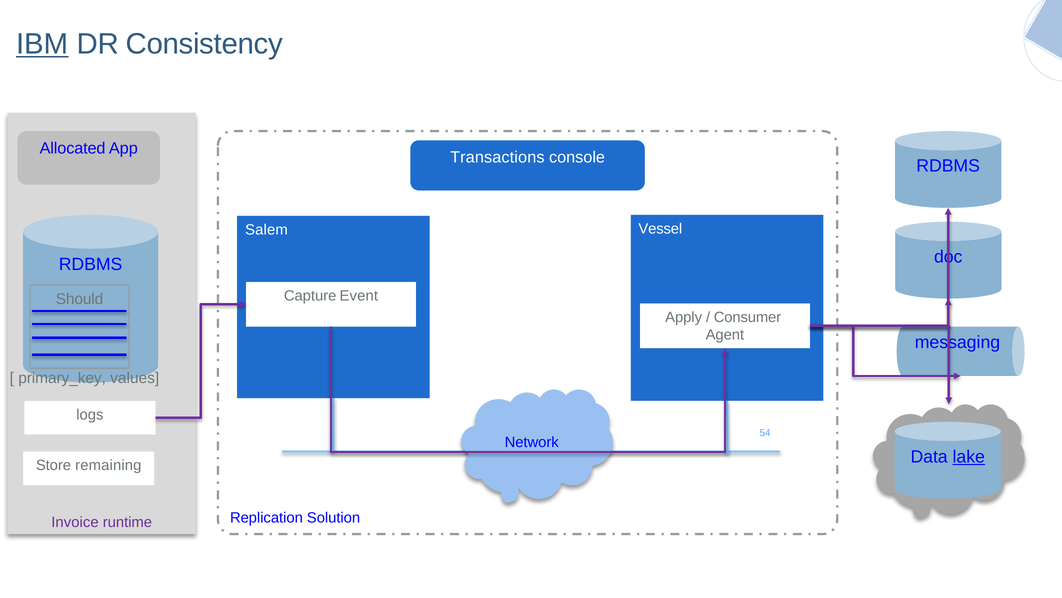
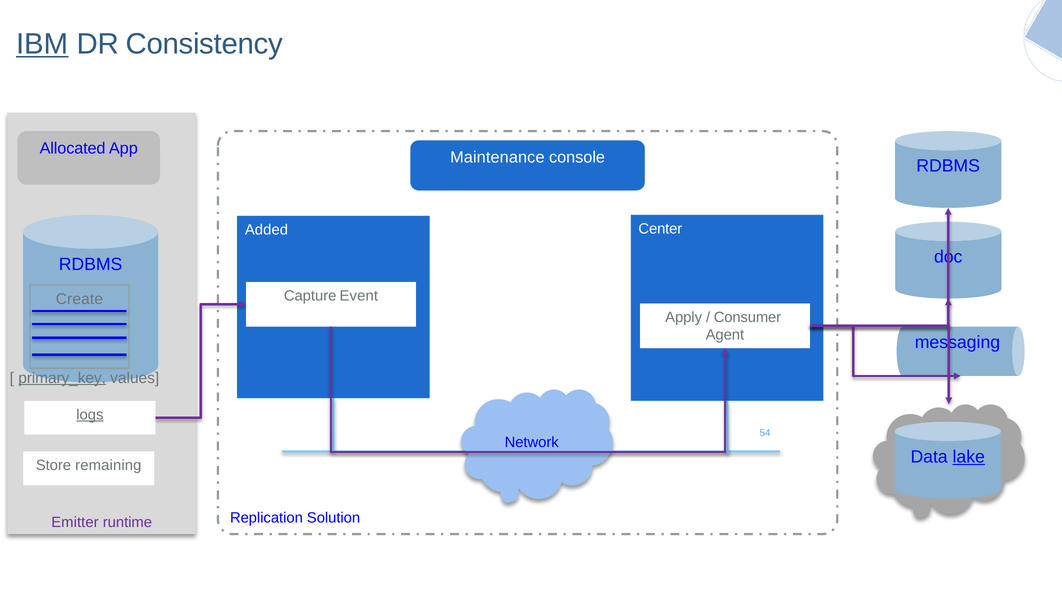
Transactions: Transactions -> Maintenance
Vessel: Vessel -> Center
Salem: Salem -> Added
Should: Should -> Create
primary_key underline: none -> present
logs underline: none -> present
Invoice: Invoice -> Emitter
